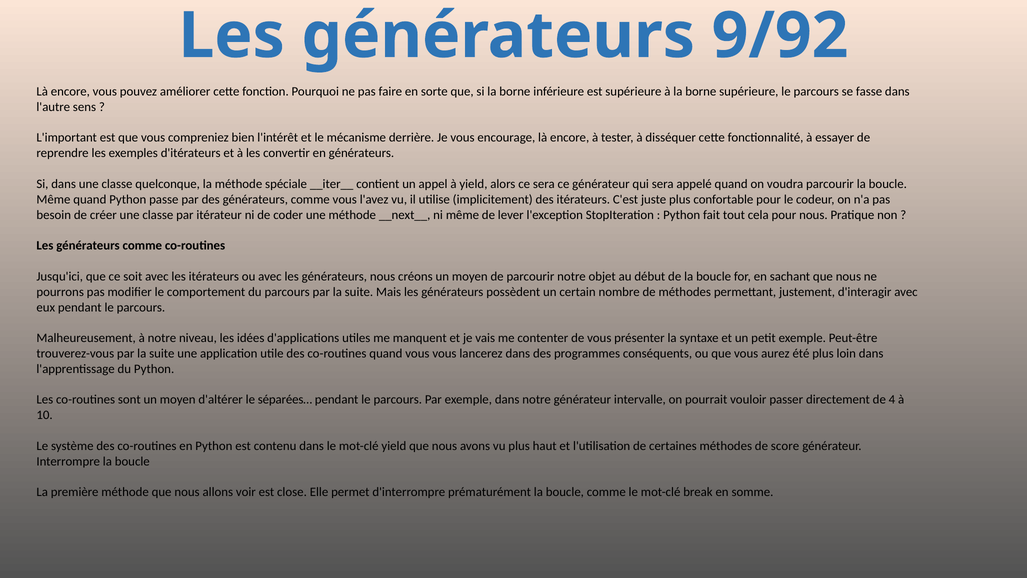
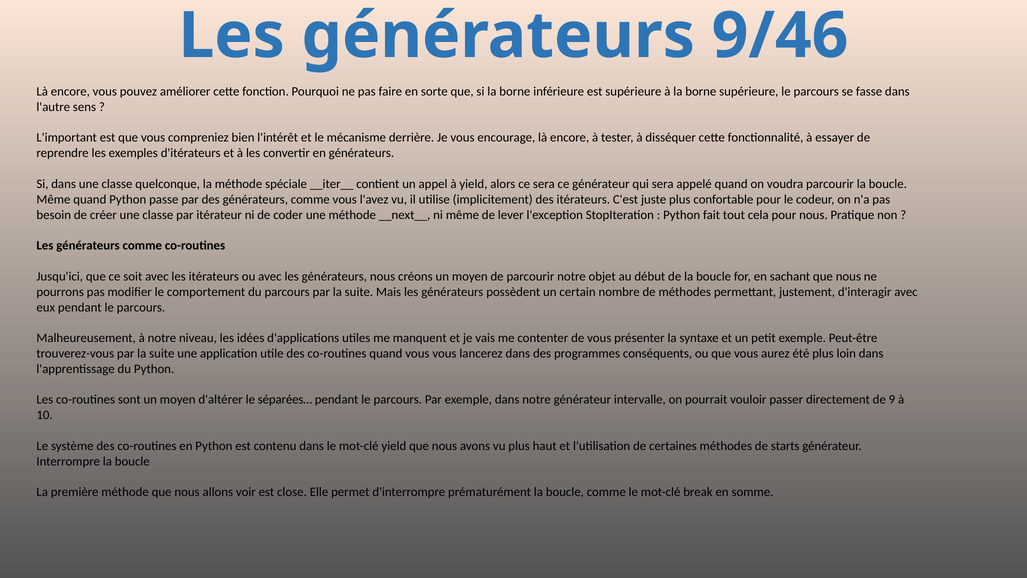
9/92: 9/92 -> 9/46
4: 4 -> 9
score: score -> starts
